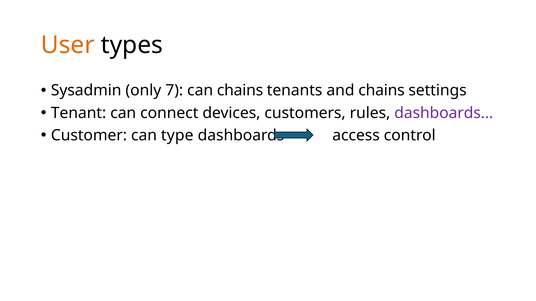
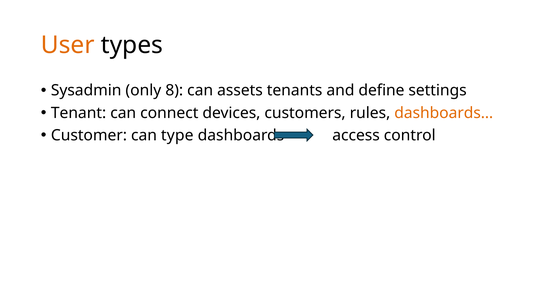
7: 7 -> 8
can chains: chains -> assets
and chains: chains -> define
dashboards… colour: purple -> orange
